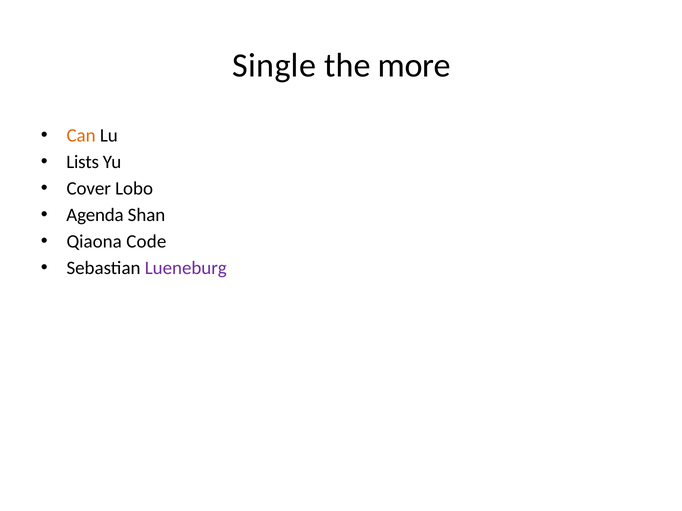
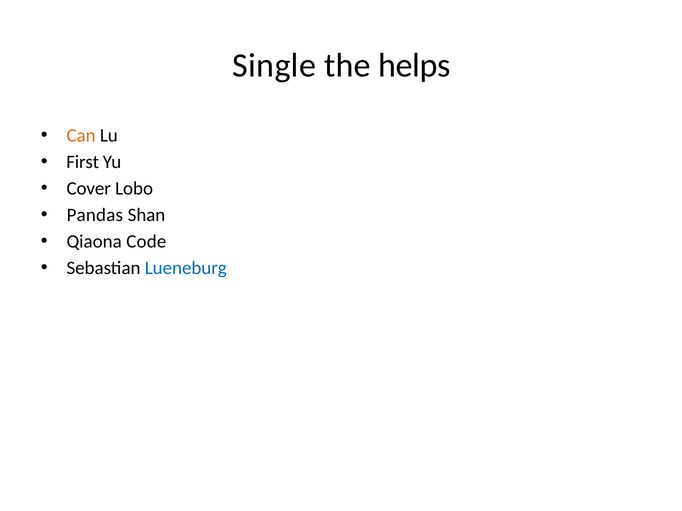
more: more -> helps
Lists: Lists -> First
Agenda: Agenda -> Pandas
Lueneburg colour: purple -> blue
